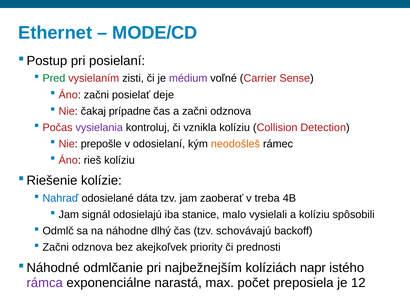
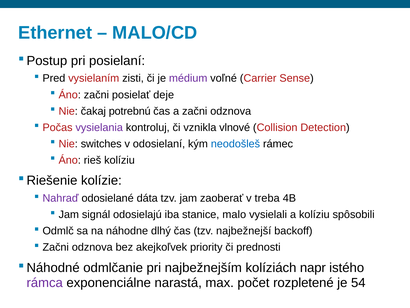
MODE/CD: MODE/CD -> MALO/CD
Pred colour: green -> black
prípadne: prípadne -> potrebnú
vznikla kolíziu: kolíziu -> vlnové
prepošle: prepošle -> switches
neodošleš colour: orange -> blue
Nahraď colour: blue -> purple
schovávajú: schovávajú -> najbežnejší
preposiela: preposiela -> rozpletené
12: 12 -> 54
